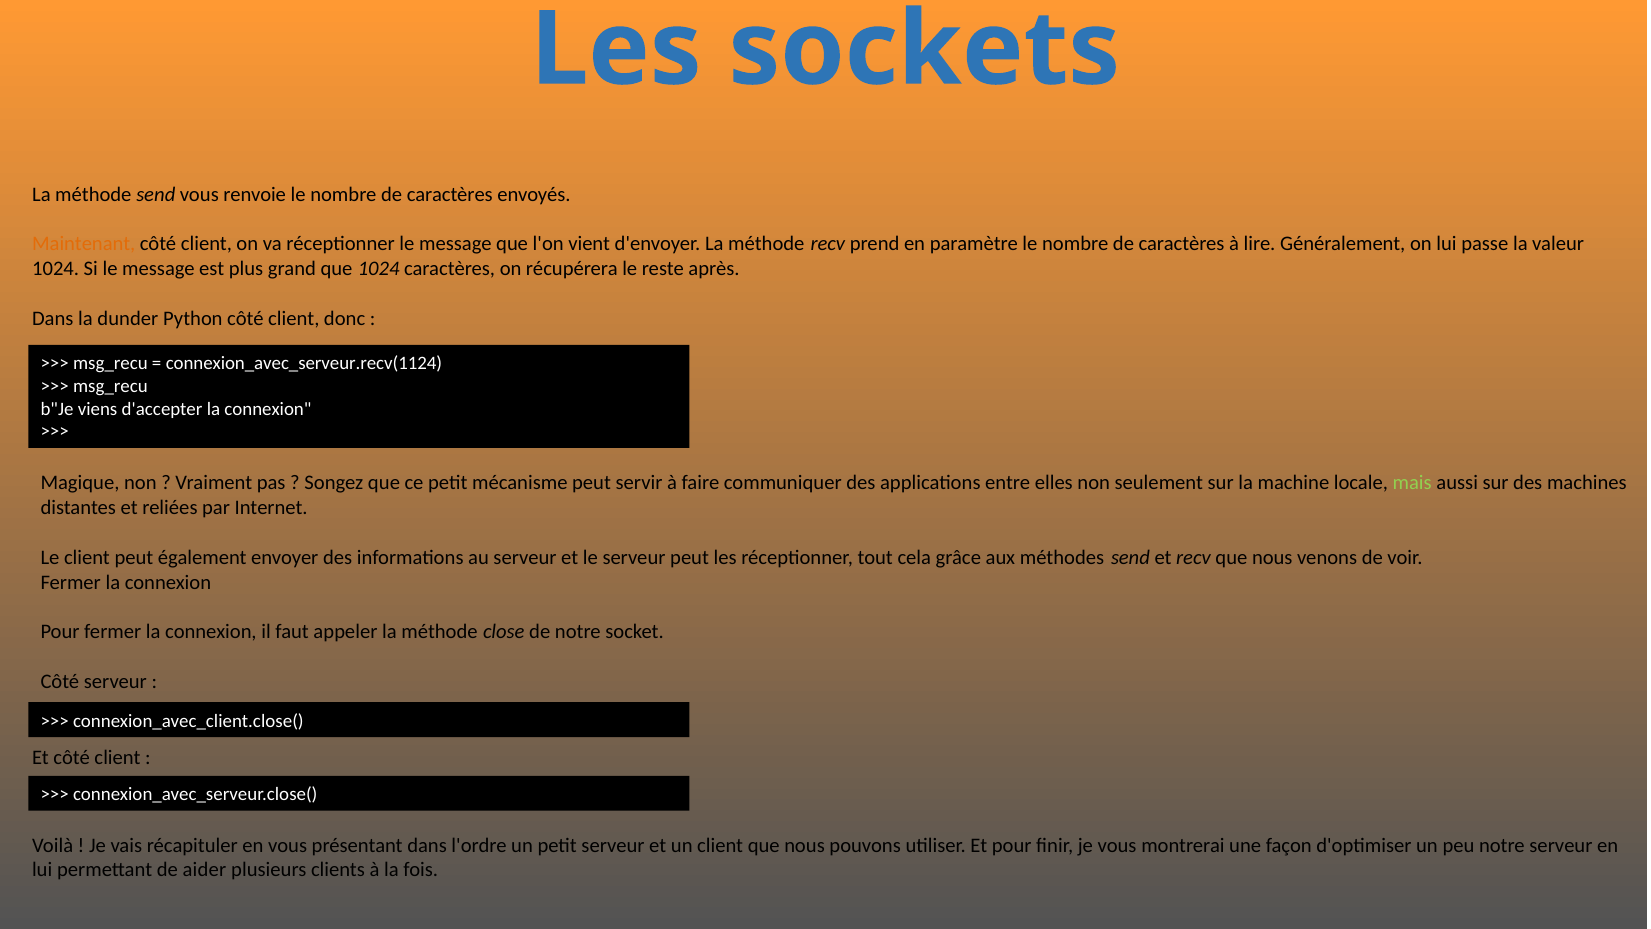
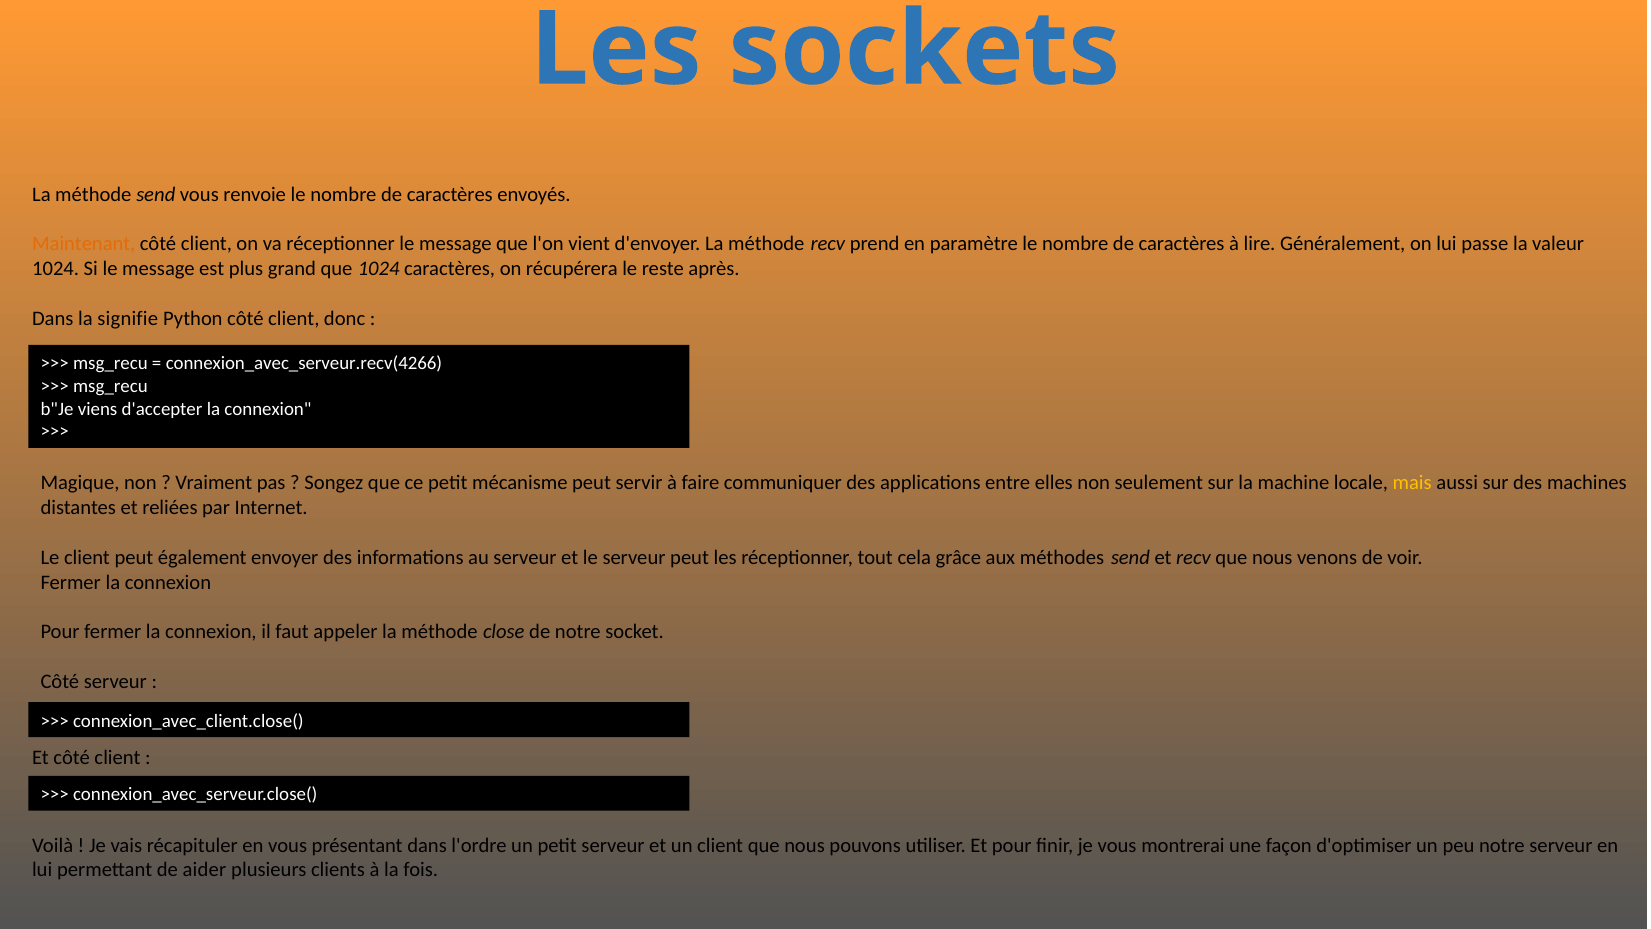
dunder: dunder -> signifie
connexion_avec_serveur.recv(1124: connexion_avec_serveur.recv(1124 -> connexion_avec_serveur.recv(4266
mais colour: light green -> yellow
